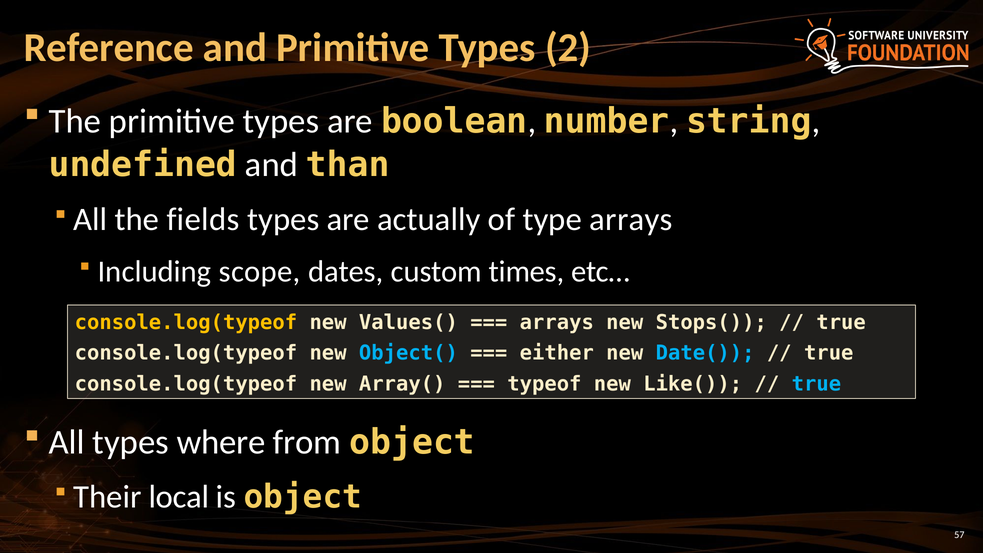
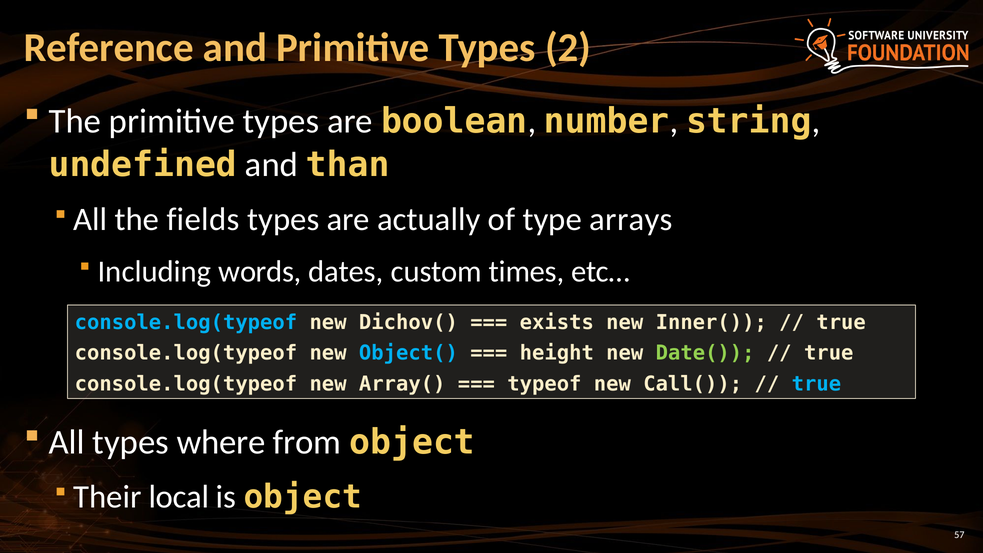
scope: scope -> words
console.log(typeof at (186, 322) colour: yellow -> light blue
Values(: Values( -> Dichov(
arrays at (557, 322): arrays -> exists
Stops(: Stops( -> Inner(
either: either -> height
Date( colour: light blue -> light green
Like(: Like( -> Call(
